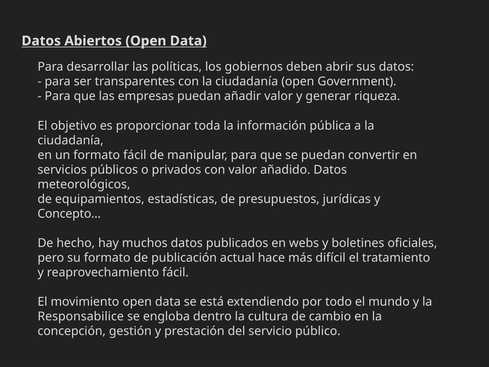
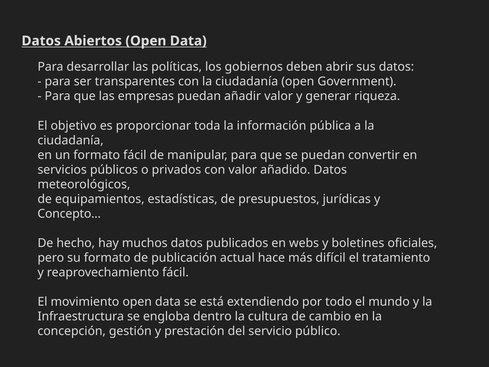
Responsabilice: Responsabilice -> Infraestructura
